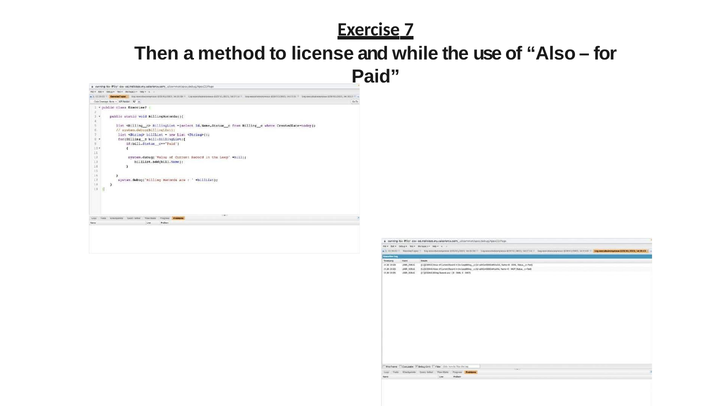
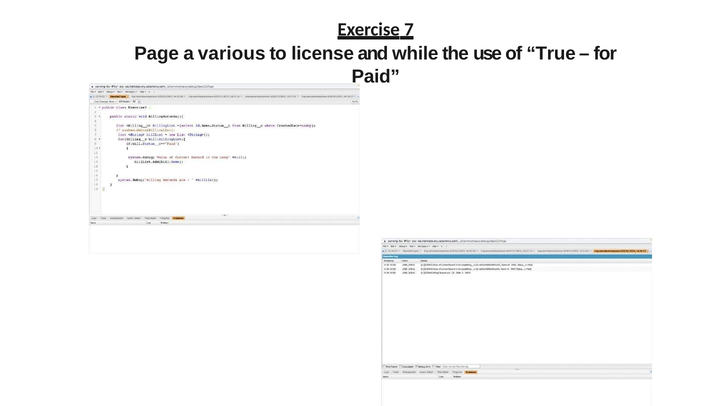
Then: Then -> Page
method: method -> various
Also: Also -> True
